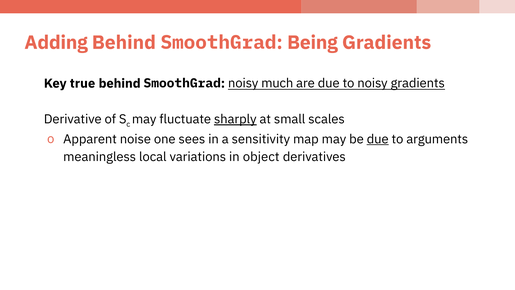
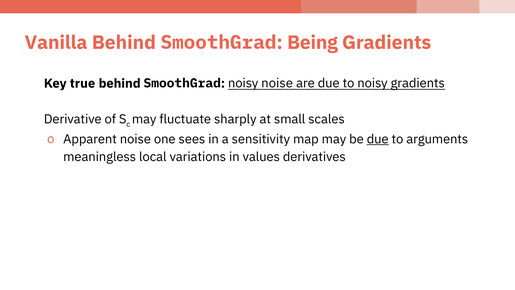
Adding: Adding -> Vanilla
noisy much: much -> noise
sharply underline: present -> none
object: object -> values
